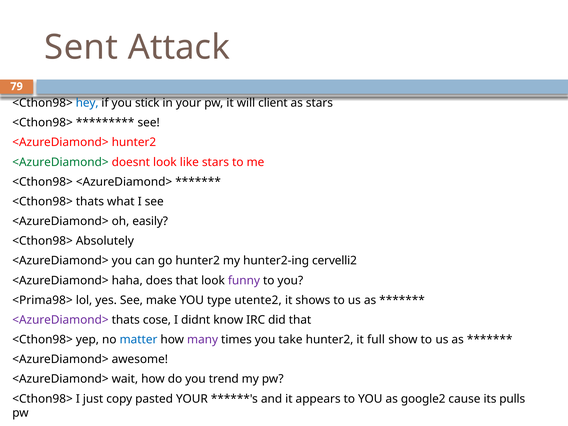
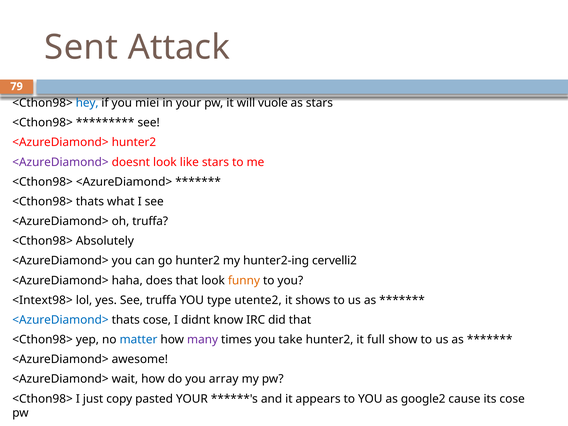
stick: stick -> miei
client: client -> vuole
<AzureDiamond> at (60, 162) colour: green -> purple
oh easily: easily -> truffa
funny colour: purple -> orange
<Prima98>: <Prima98> -> <Intext98>
See make: make -> truffa
<AzureDiamond> at (60, 320) colour: purple -> blue
trend: trend -> array
its pulls: pulls -> cose
